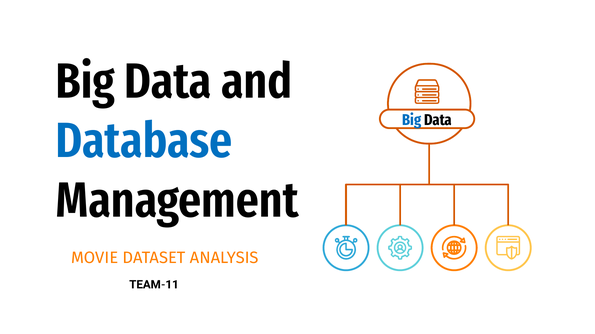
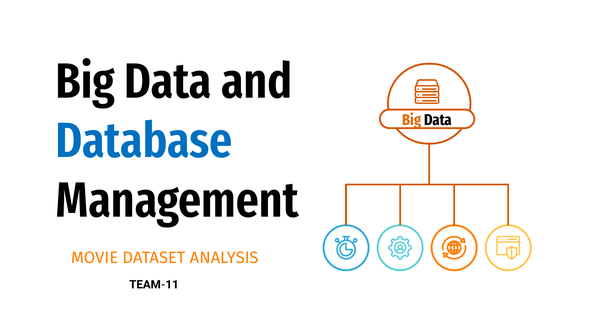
Big at (412, 120) colour: blue -> orange
